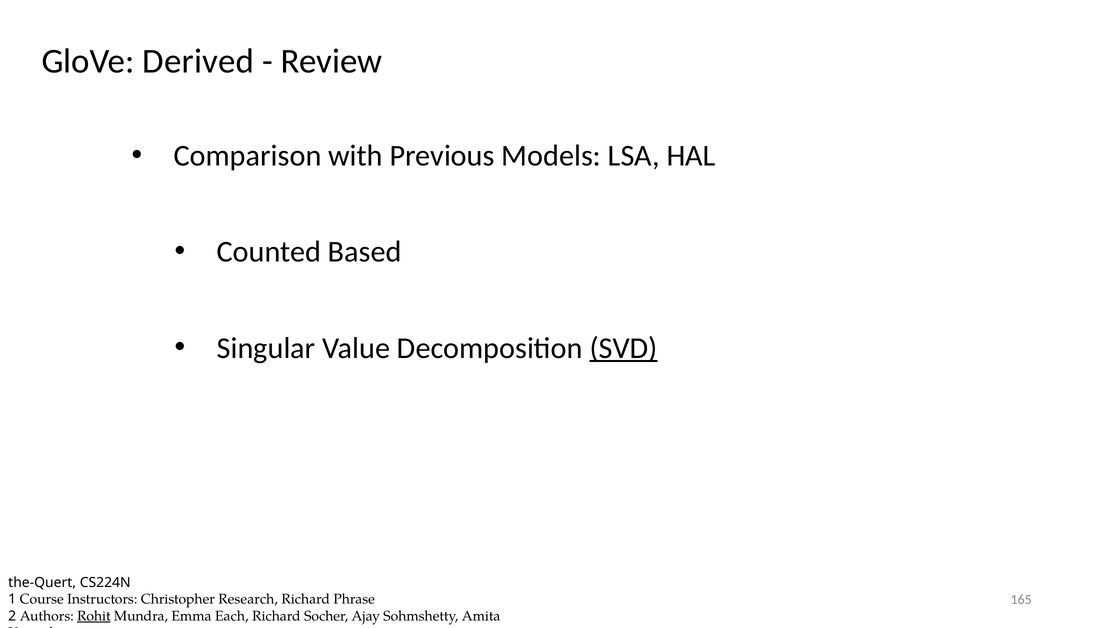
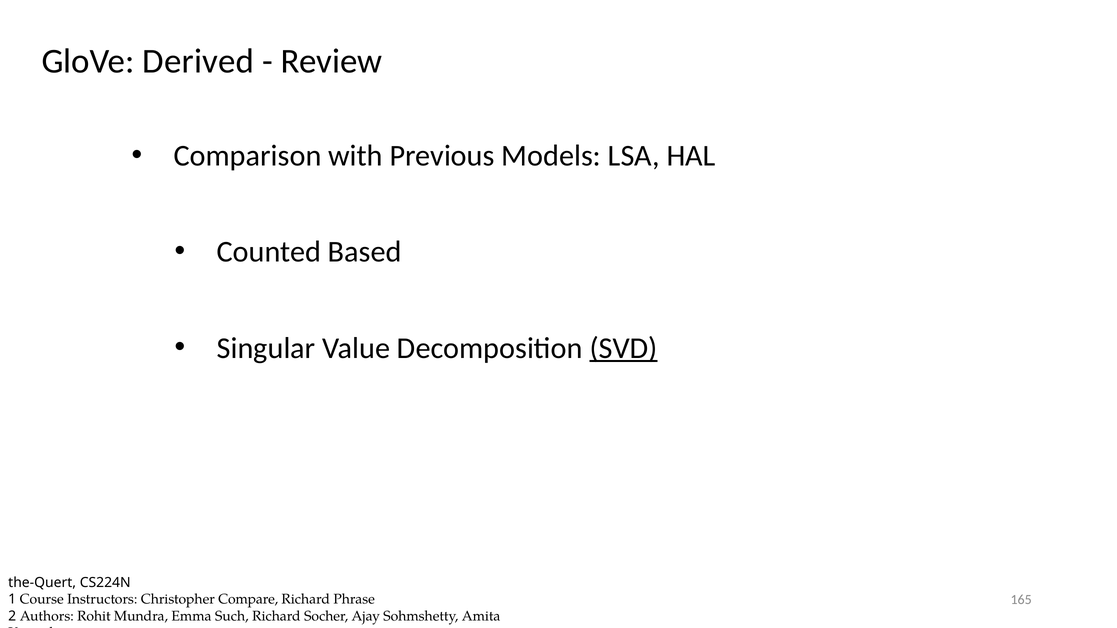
Research: Research -> Compare
Rohit underline: present -> none
Each: Each -> Such
